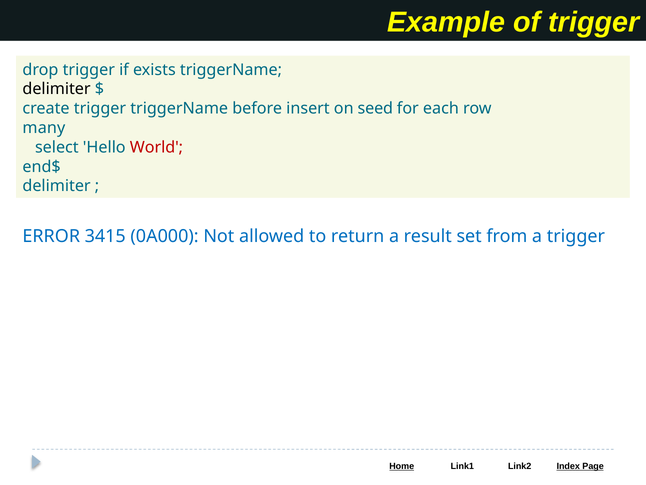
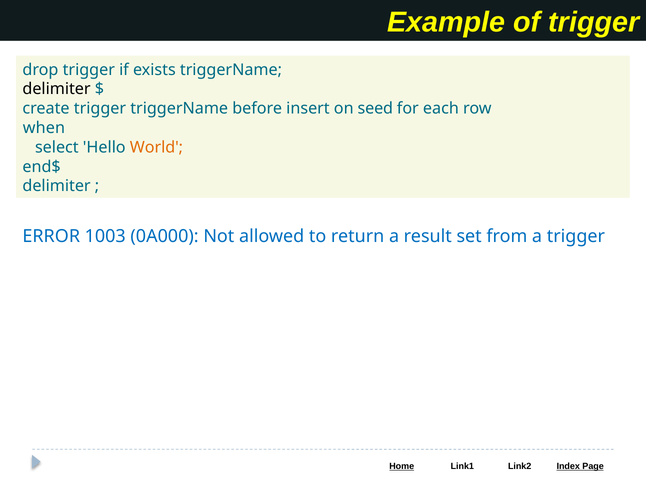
many: many -> when
World colour: red -> orange
3415: 3415 -> 1003
